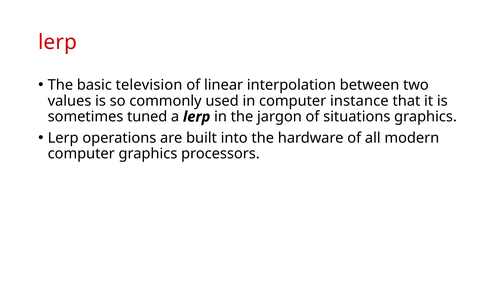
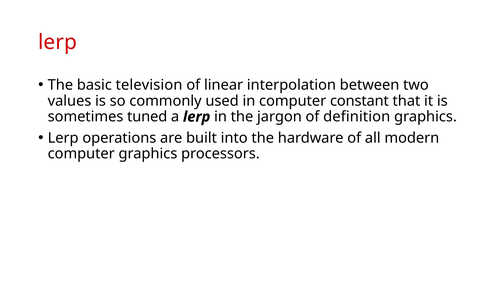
instance: instance -> constant
situations: situations -> definition
